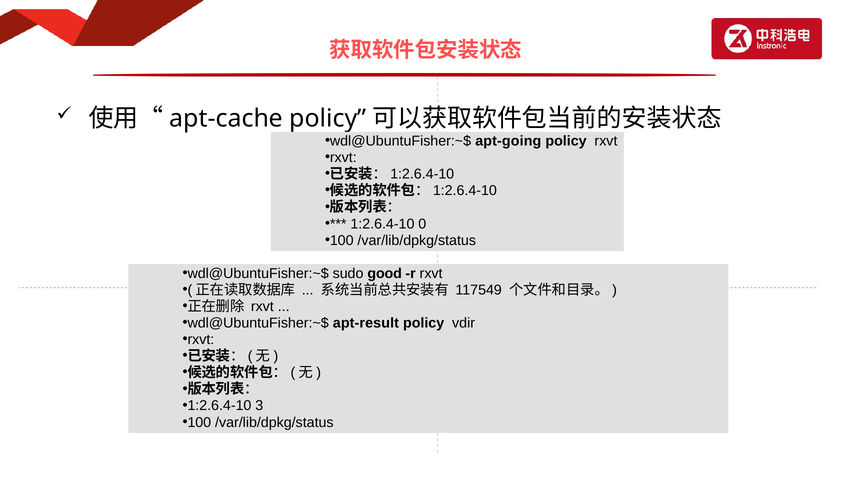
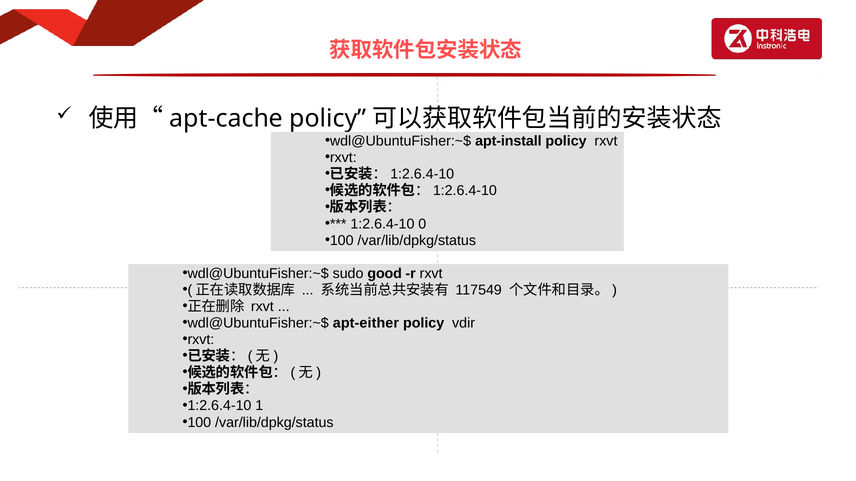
apt-going: apt-going -> apt-install
apt-result: apt-result -> apt-either
3: 3 -> 1
